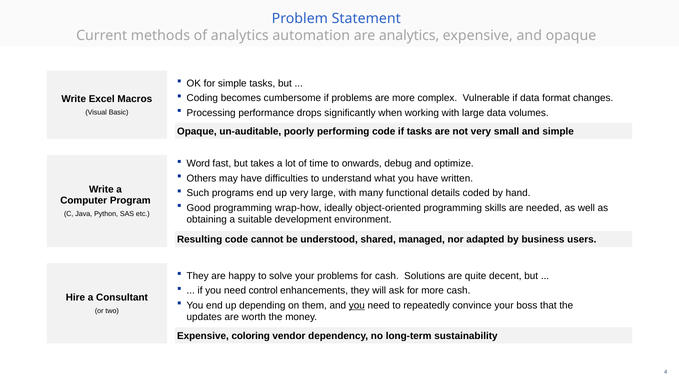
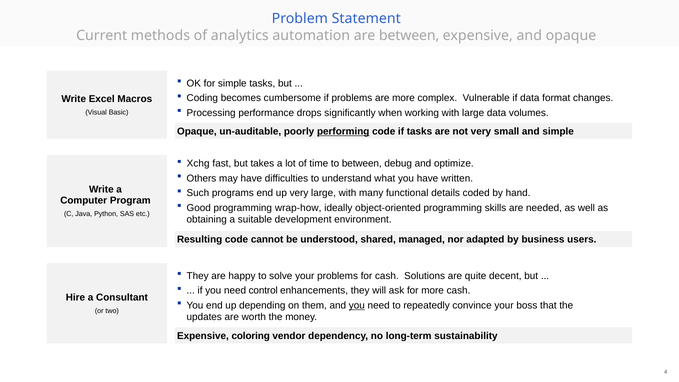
are analytics: analytics -> between
performing underline: none -> present
Word: Word -> Xchg
to onwards: onwards -> between
